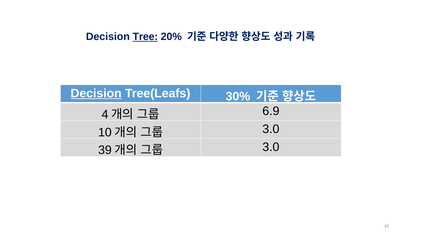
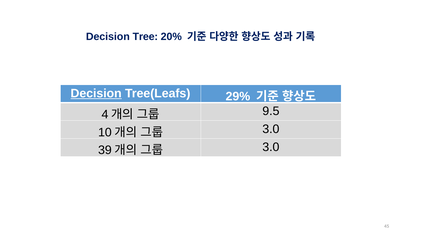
Tree underline: present -> none
30%: 30% -> 29%
6.9: 6.9 -> 9.5
